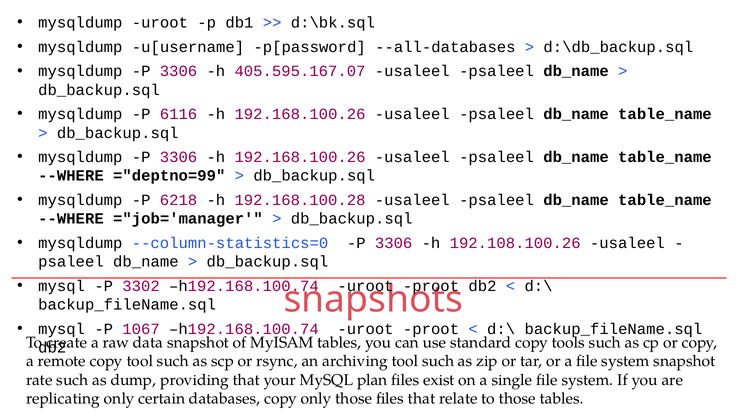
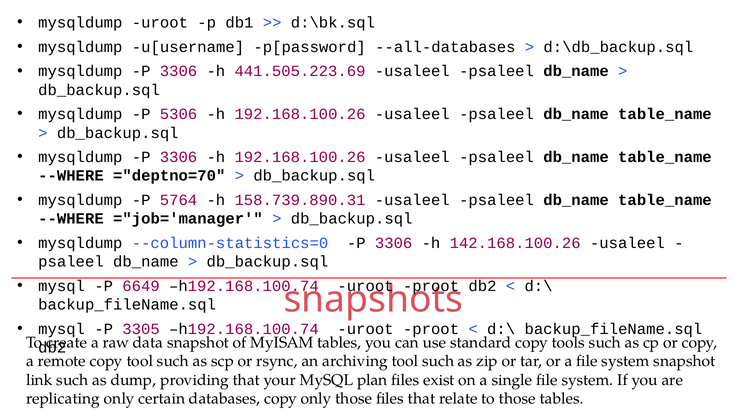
405.595.167.07: 405.595.167.07 -> 441.505.223.69
6116: 6116 -> 5306
="deptno=99: ="deptno=99 -> ="deptno=70
6218: 6218 -> 5764
192.168.100.28: 192.168.100.28 -> 158.739.890.31
192.108.100.26: 192.108.100.26 -> 142.168.100.26
3302: 3302 -> 6649
1067: 1067 -> 3305
rate: rate -> link
